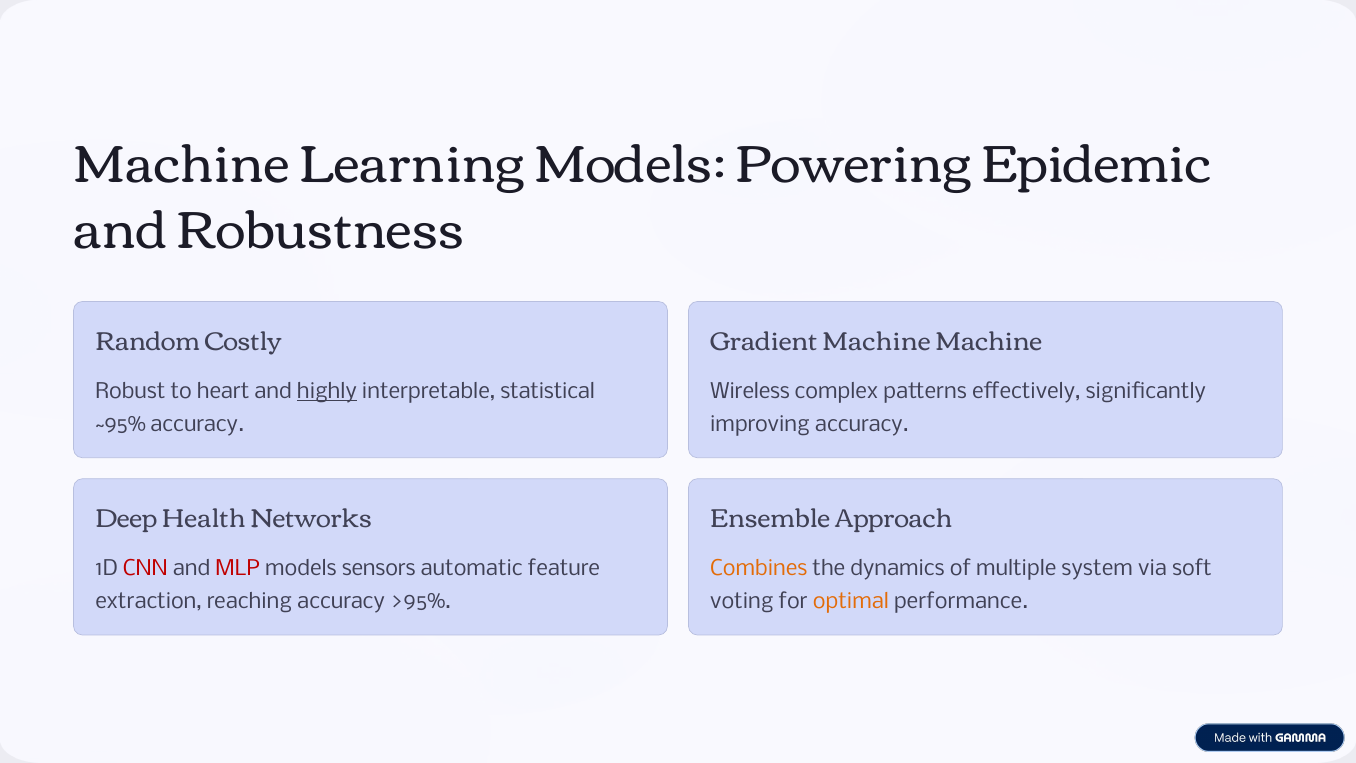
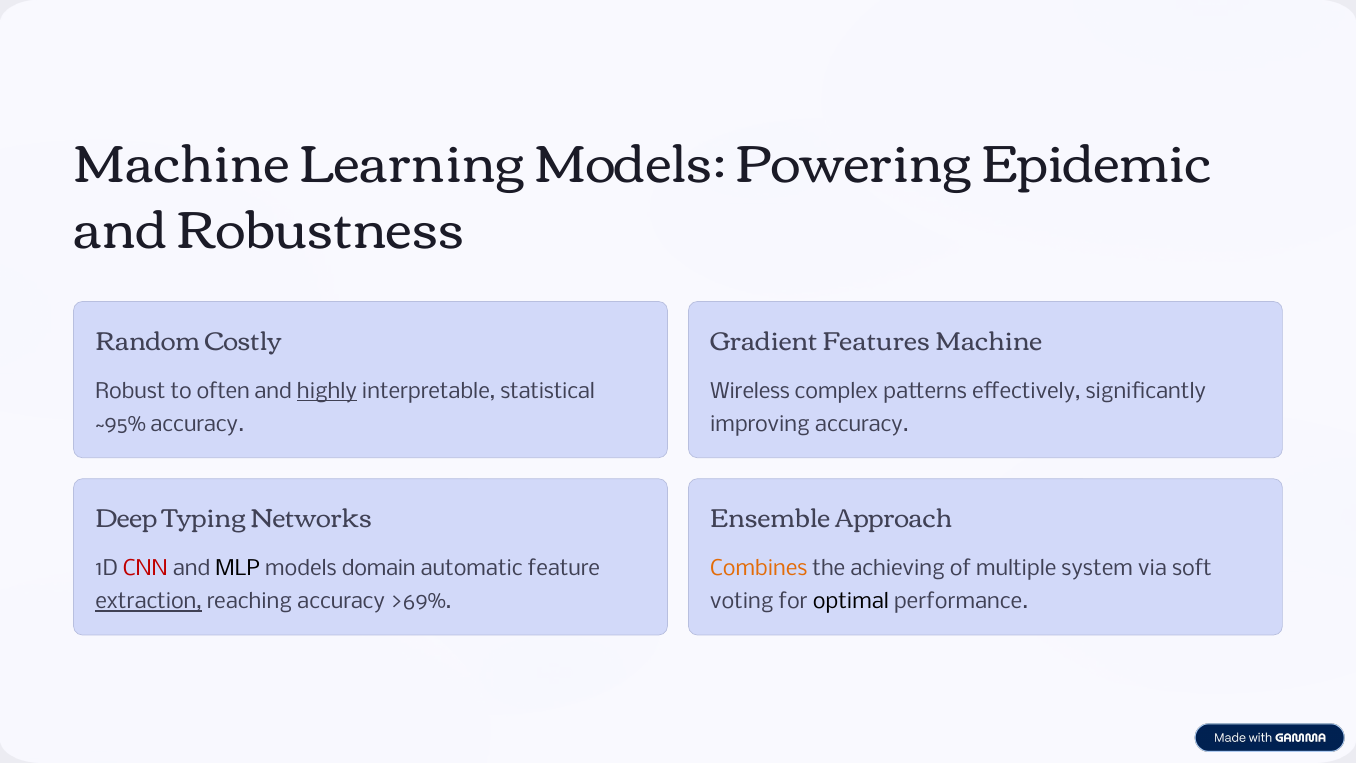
Gradient Machine: Machine -> Features
heart: heart -> often
Health: Health -> Typing
MLP colour: red -> black
sensors: sensors -> domain
dynamics: dynamics -> achieving
extraction underline: none -> present
>95%: >95% -> >69%
optimal colour: orange -> black
